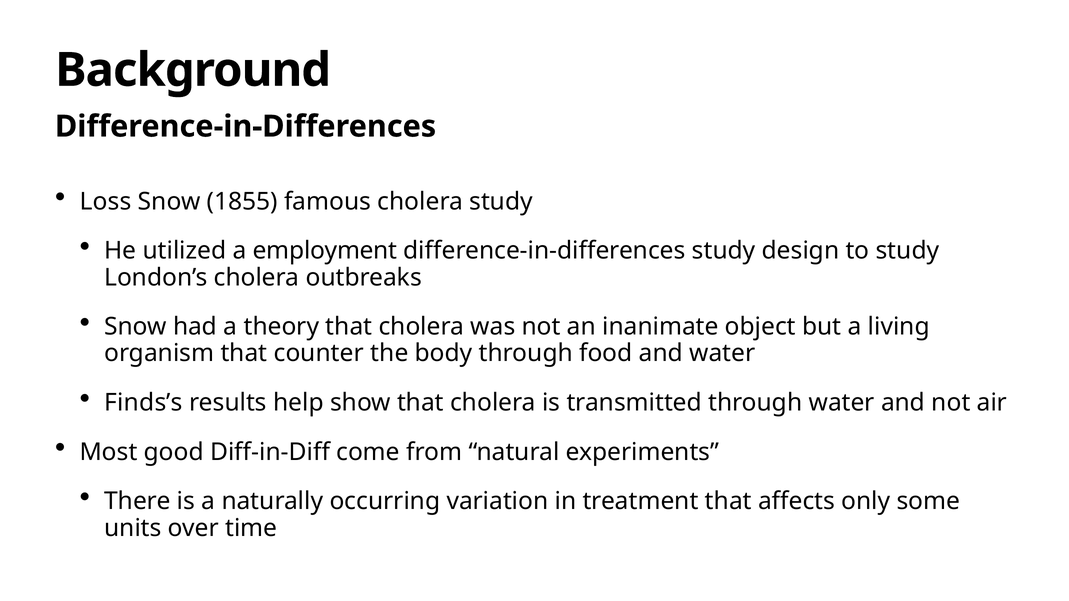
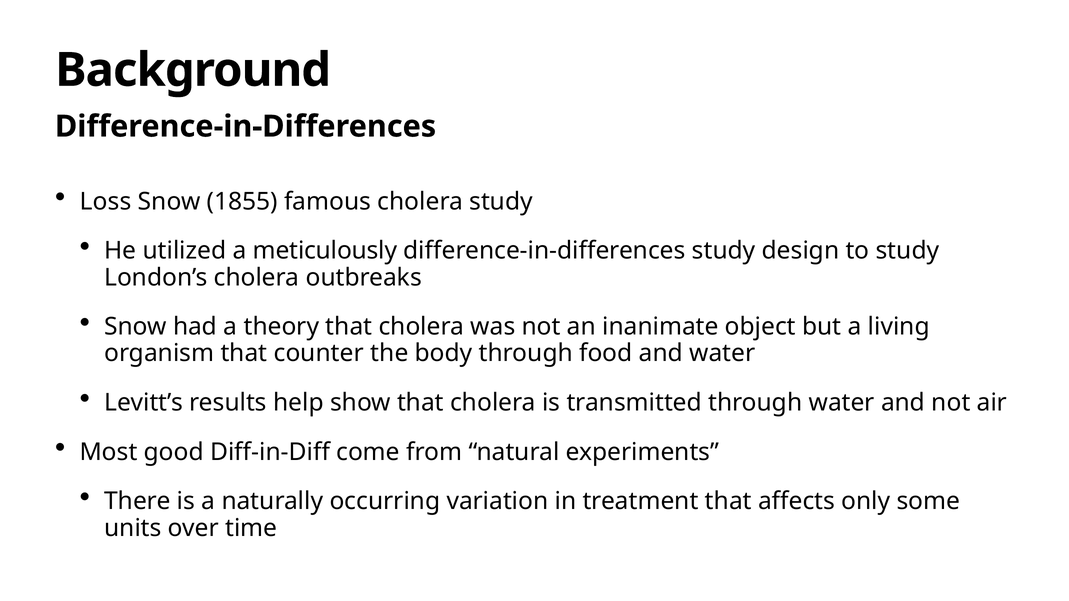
employment: employment -> meticulously
Finds’s: Finds’s -> Levitt’s
